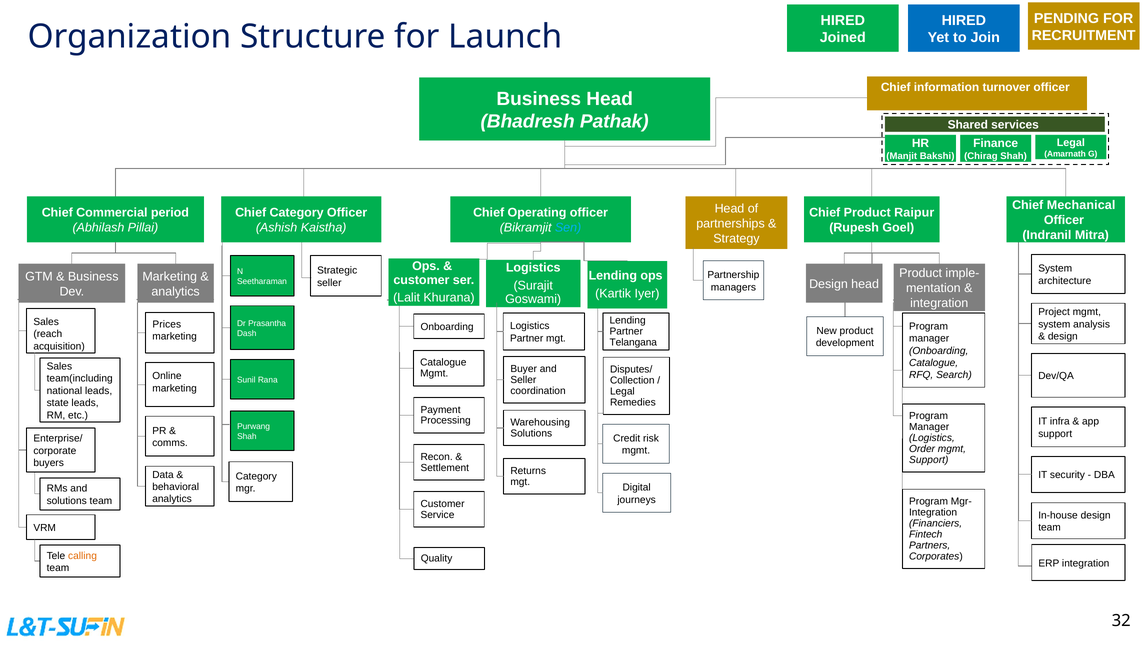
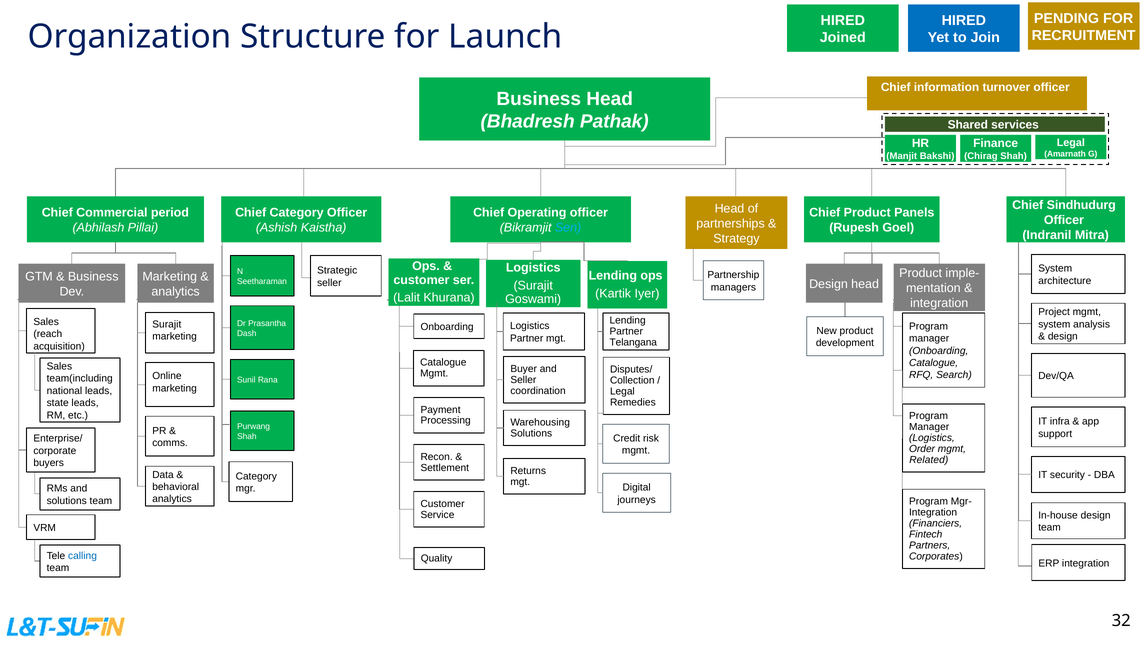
Mechanical: Mechanical -> Sindhudurg
Raipur: Raipur -> Panels
Prices at (167, 324): Prices -> Surajit
Support at (929, 460): Support -> Related
calling colour: orange -> blue
